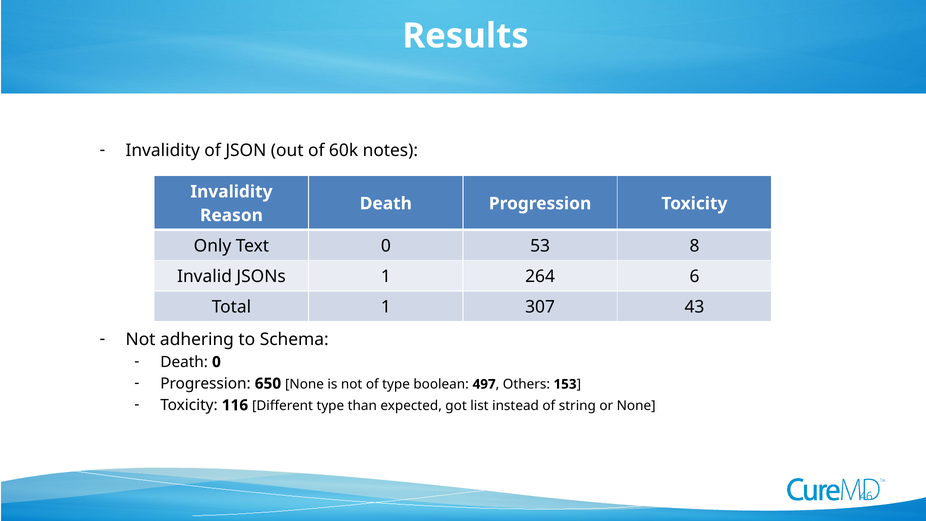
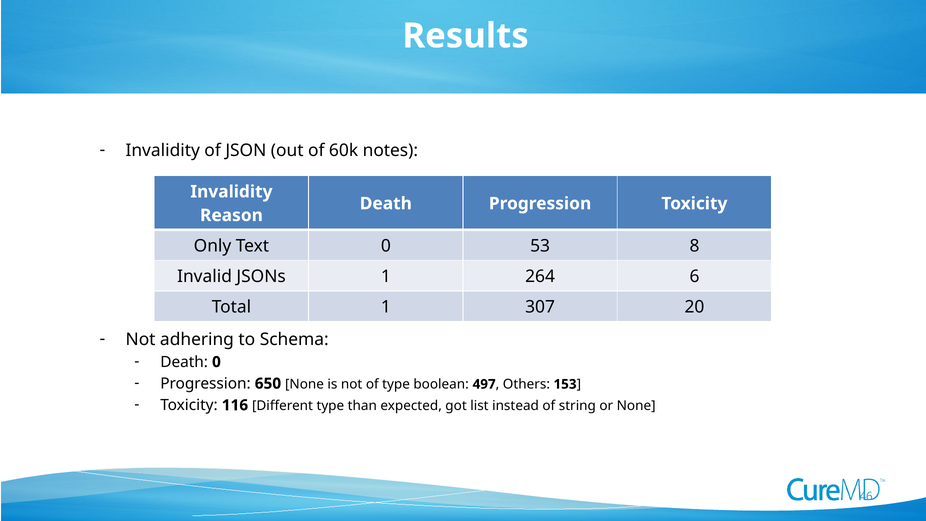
43: 43 -> 20
